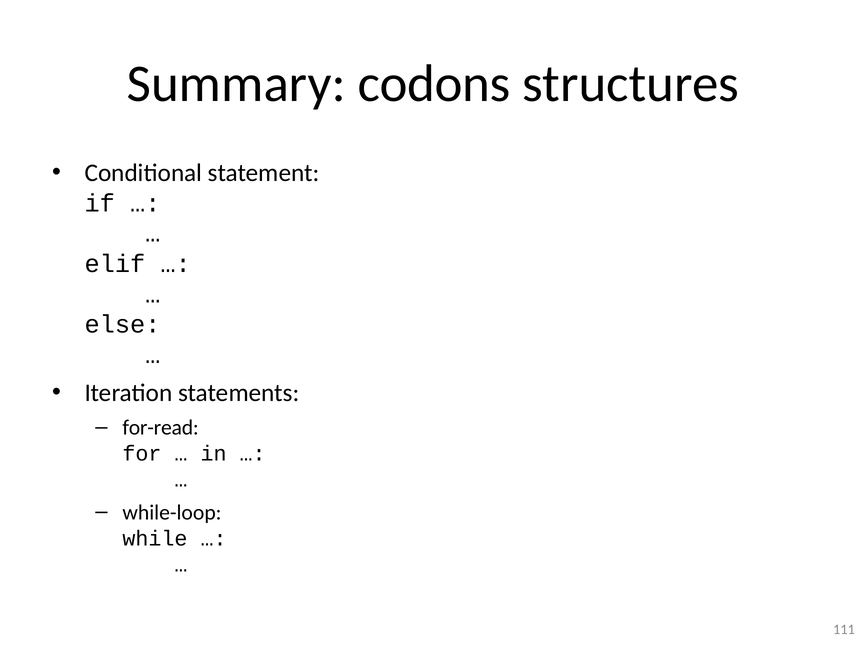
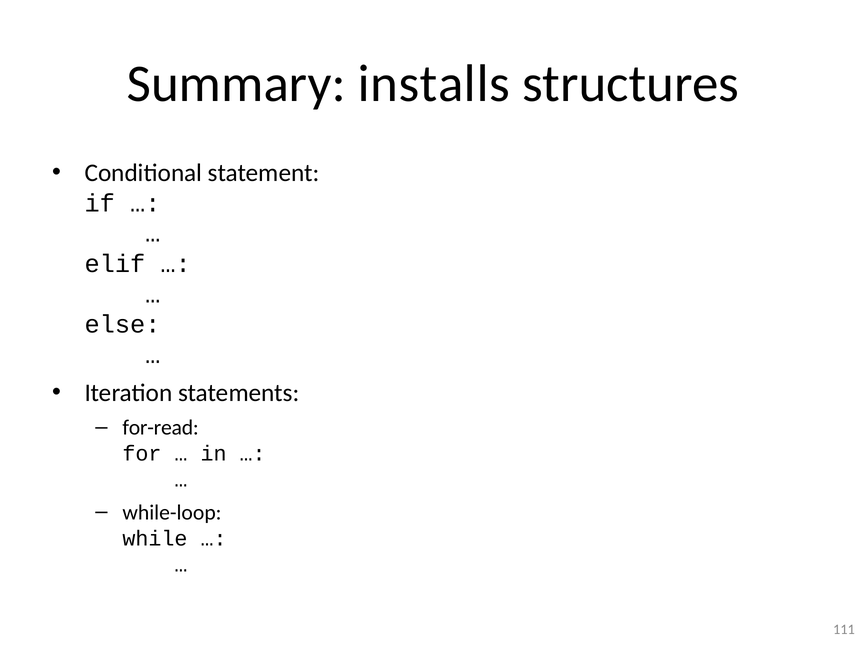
codons: codons -> installs
